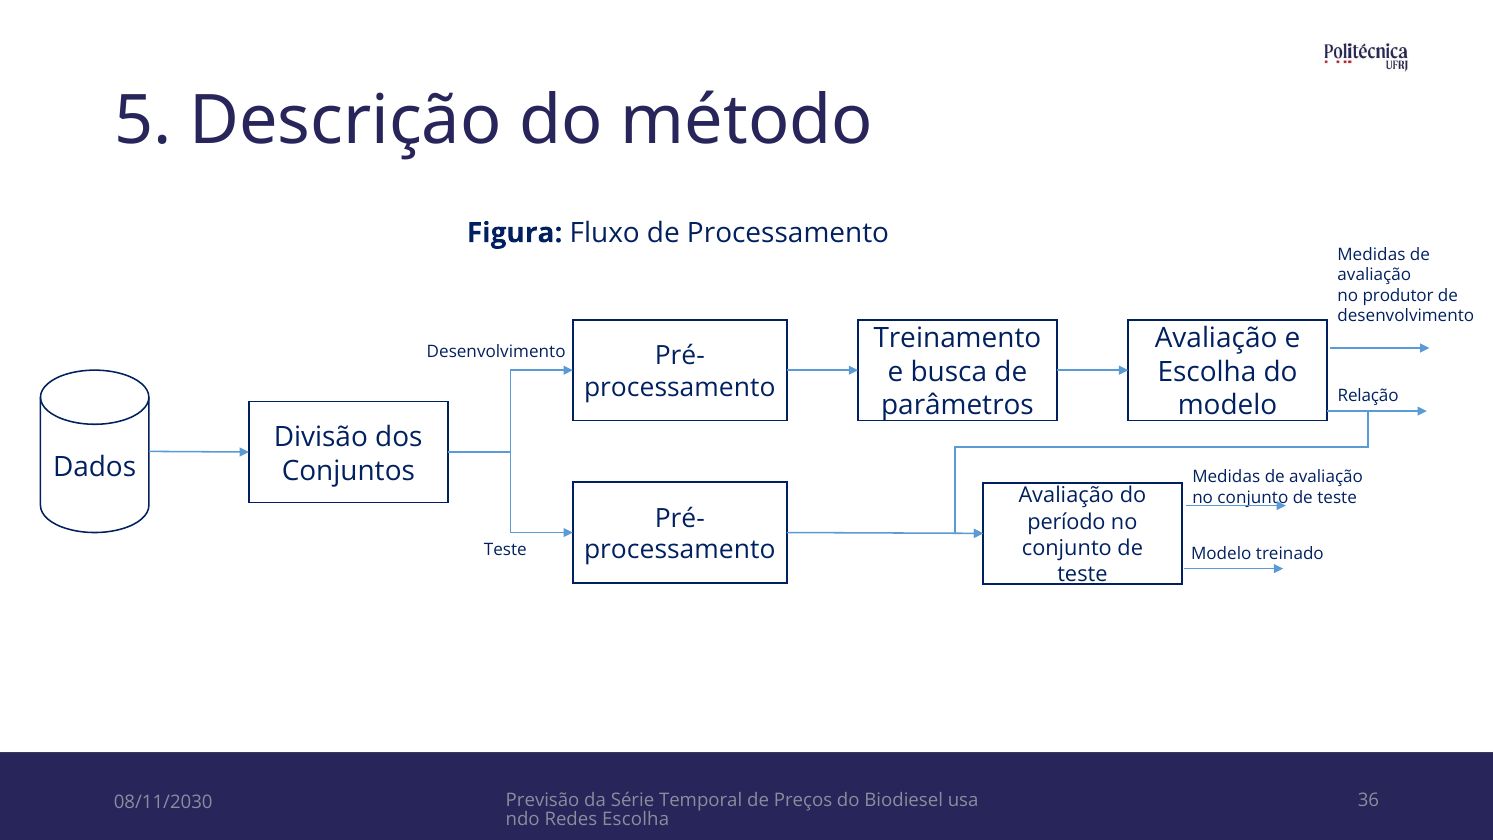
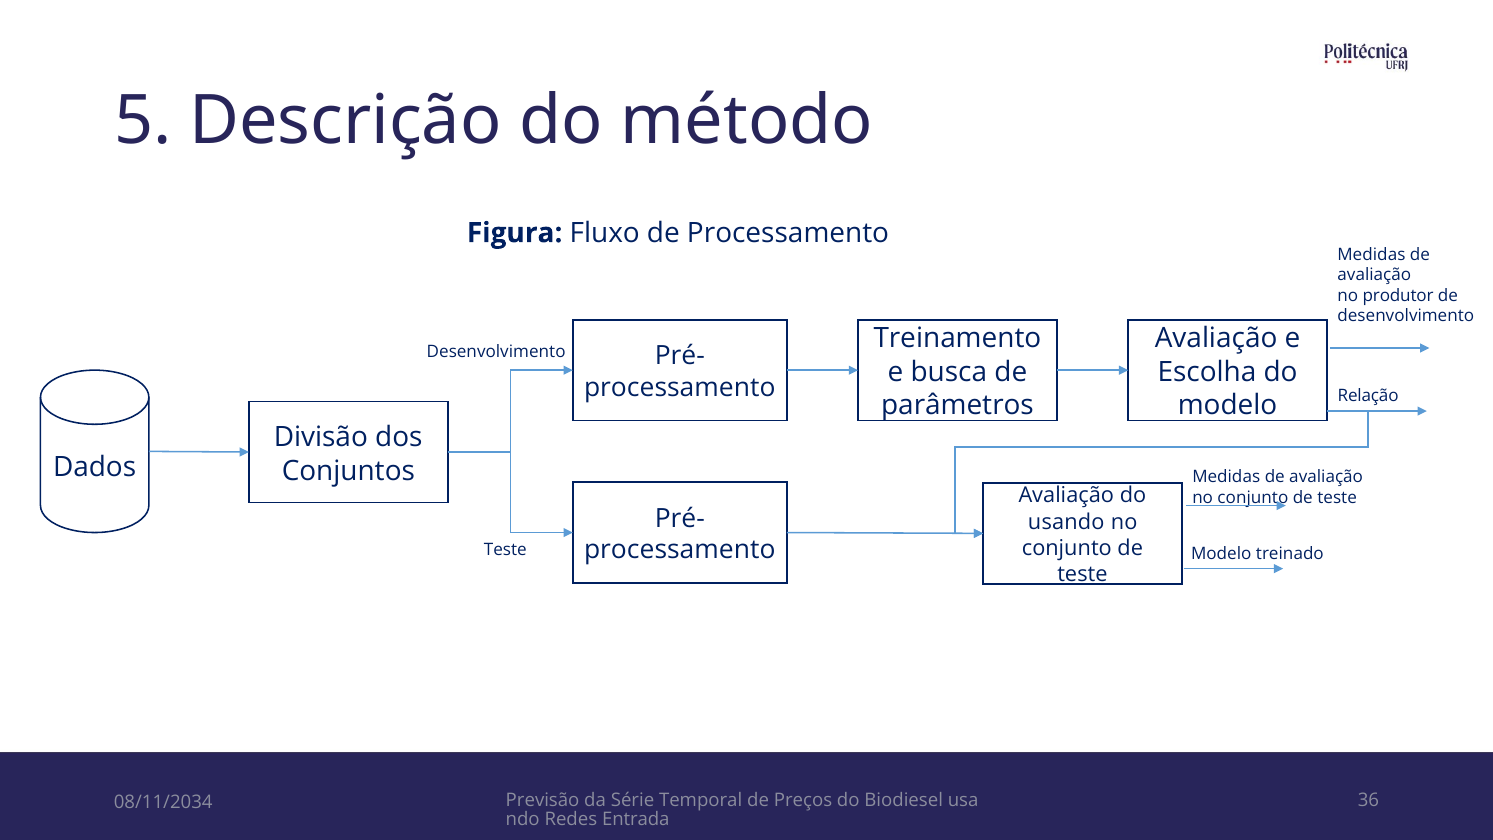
período: período -> usando
08/11/2030: 08/11/2030 -> 08/11/2034
Redes Escolha: Escolha -> Entrada
